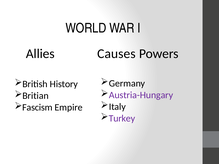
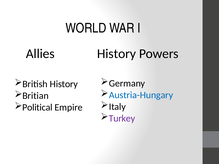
Allies Causes: Causes -> History
Austria-Hungary colour: purple -> blue
Fascism: Fascism -> Political
